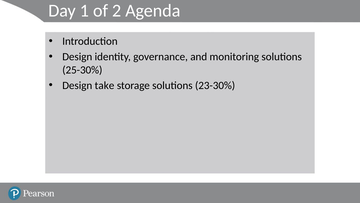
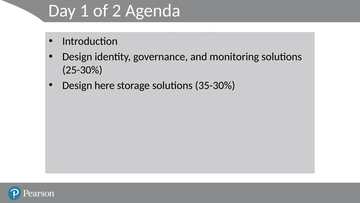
take: take -> here
23-30%: 23-30% -> 35-30%
